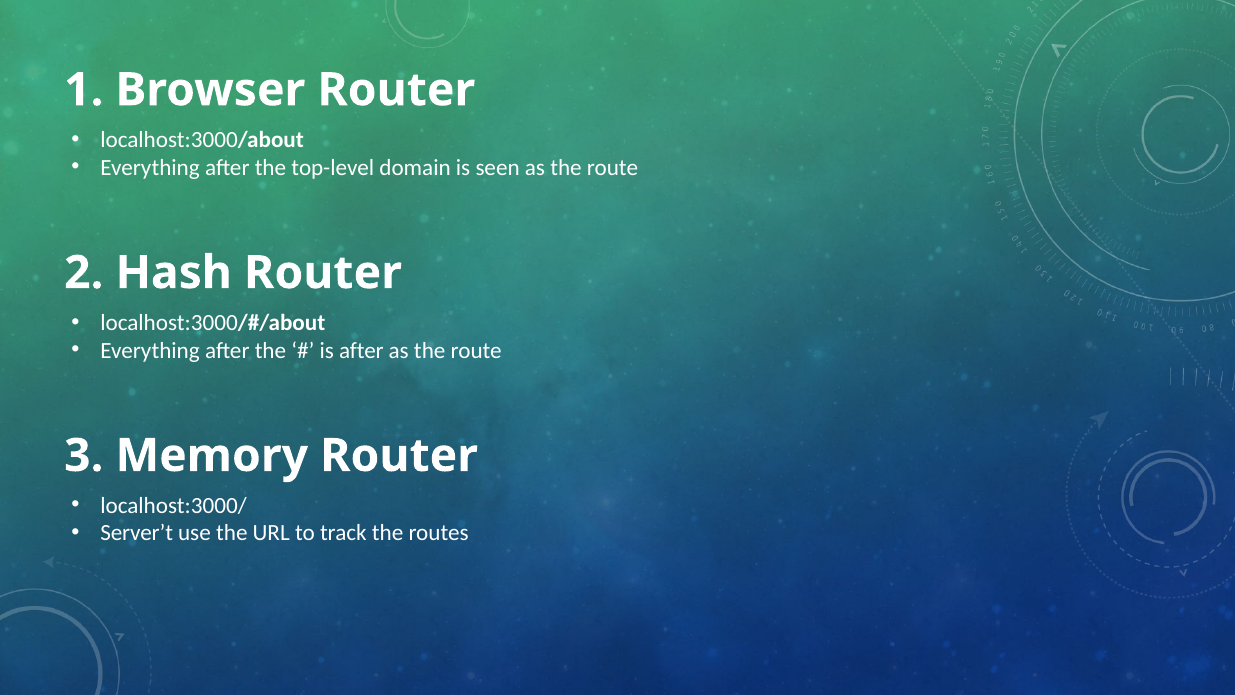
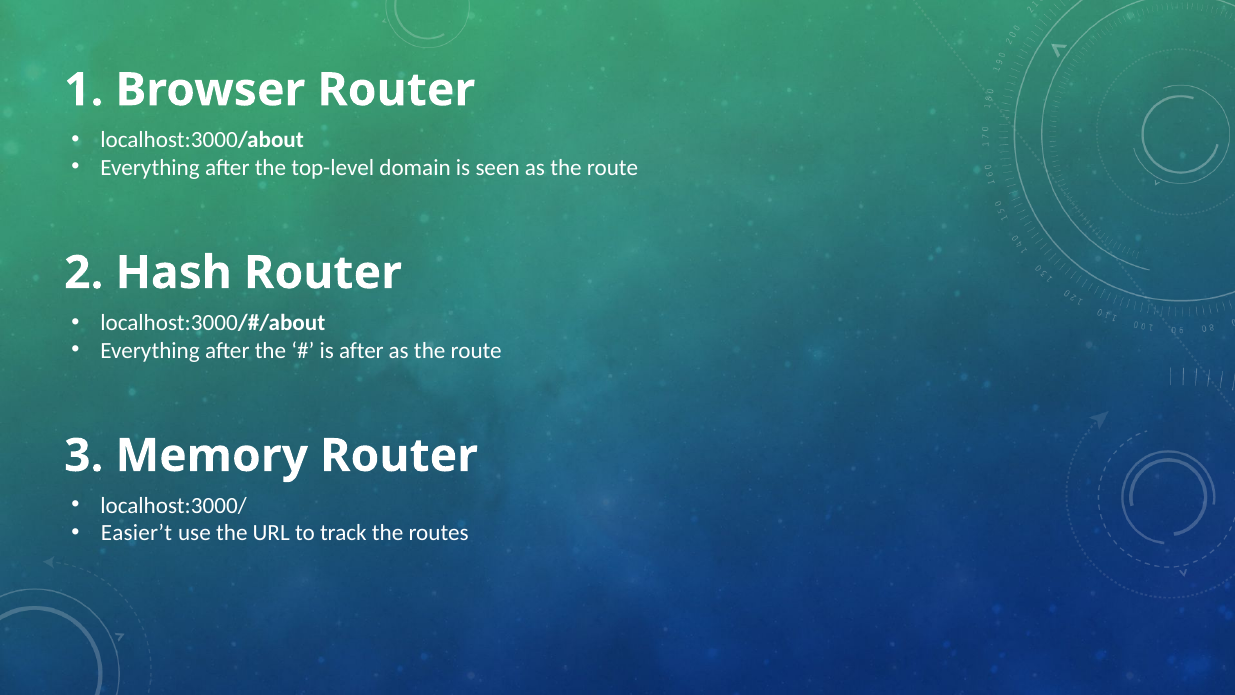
Server’t: Server’t -> Easier’t
